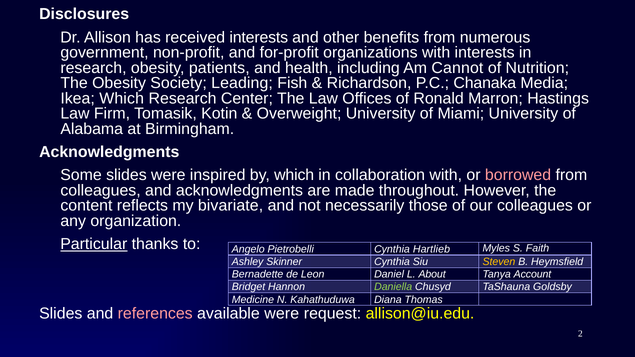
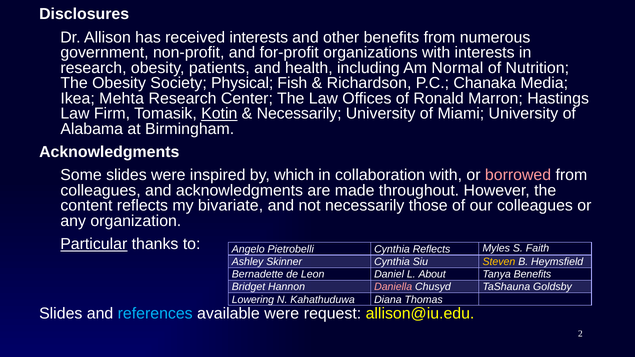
Cannot: Cannot -> Normal
Leading: Leading -> Physical
Ikea Which: Which -> Mehta
Kotin underline: none -> present
Overweight at (299, 114): Overweight -> Necessarily
Cynthia Hartlieb: Hartlieb -> Reflects
Tanya Account: Account -> Benefits
Daniella colour: light green -> pink
Medicine: Medicine -> Lowering
references colour: pink -> light blue
